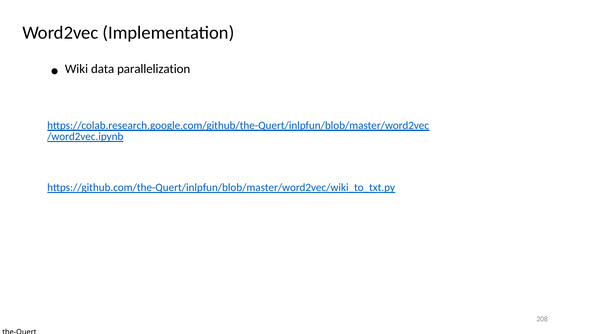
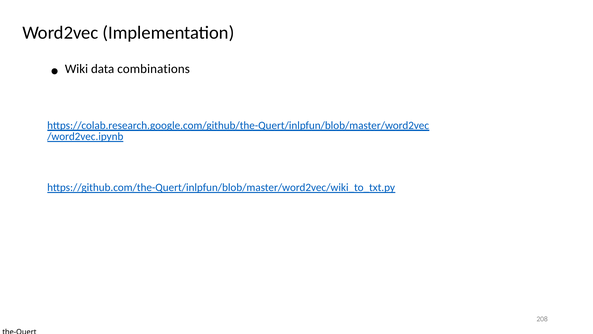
parallelization: parallelization -> combinations
